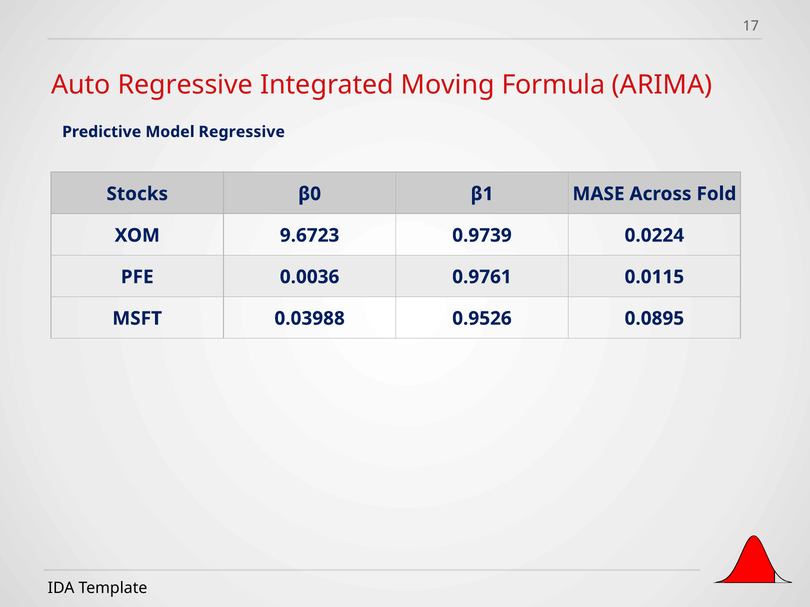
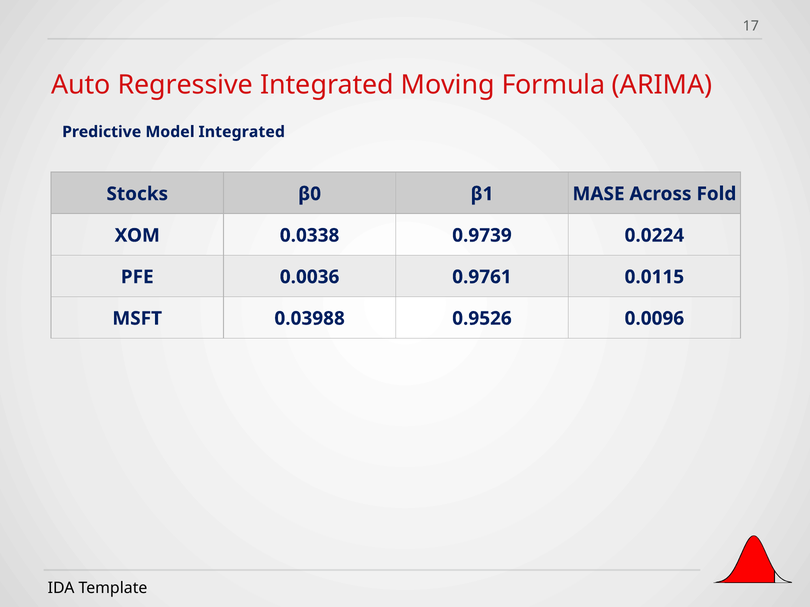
Model Regressive: Regressive -> Integrated
9.6723: 9.6723 -> 0.0338
0.0895: 0.0895 -> 0.0096
